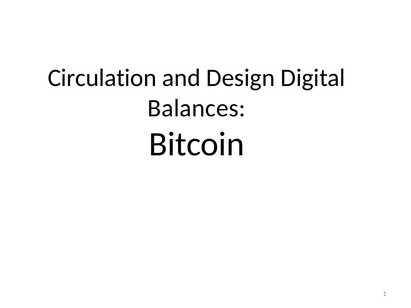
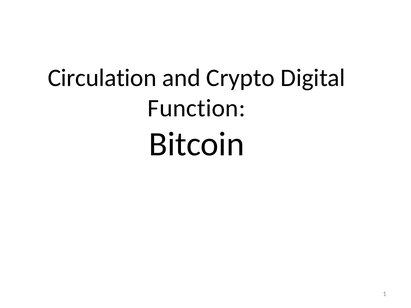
Design: Design -> Crypto
Balances: Balances -> Function
